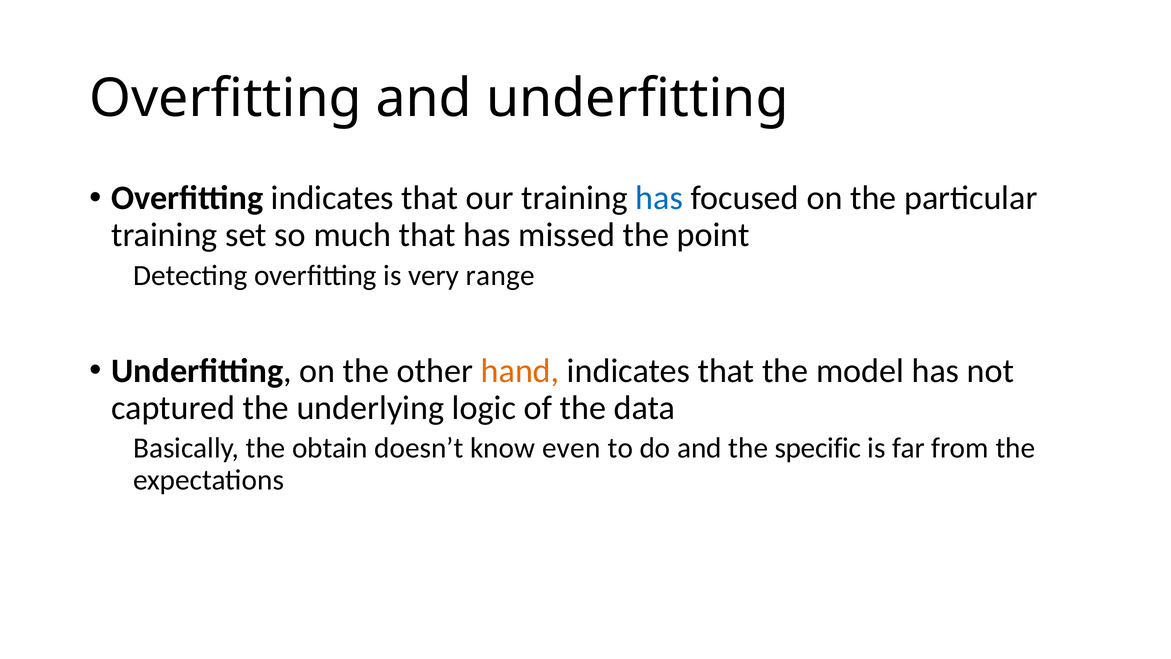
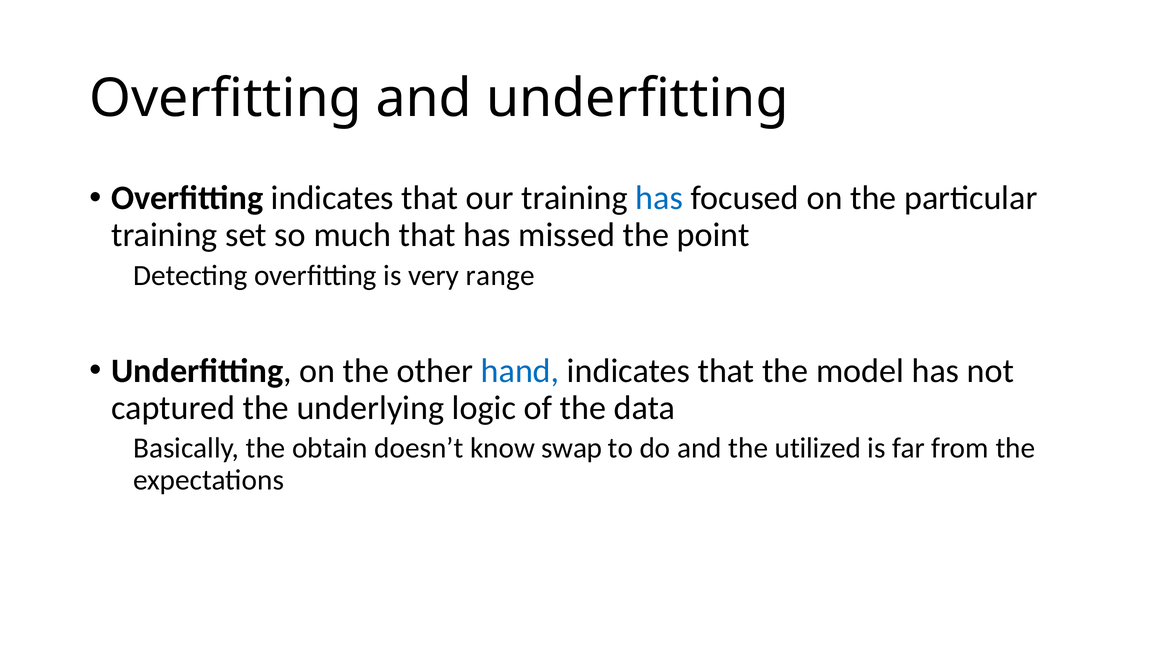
hand colour: orange -> blue
even: even -> swap
specific: specific -> utilized
